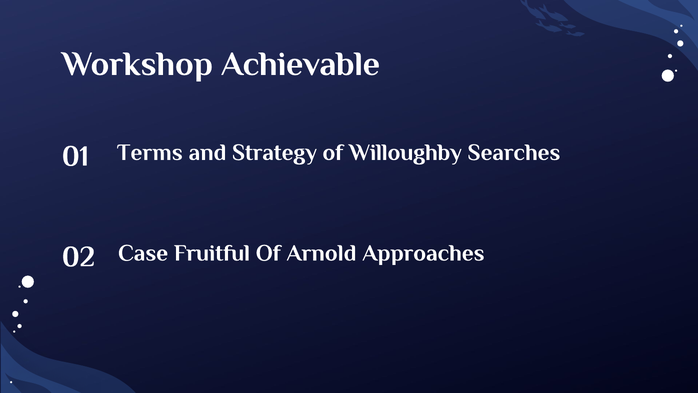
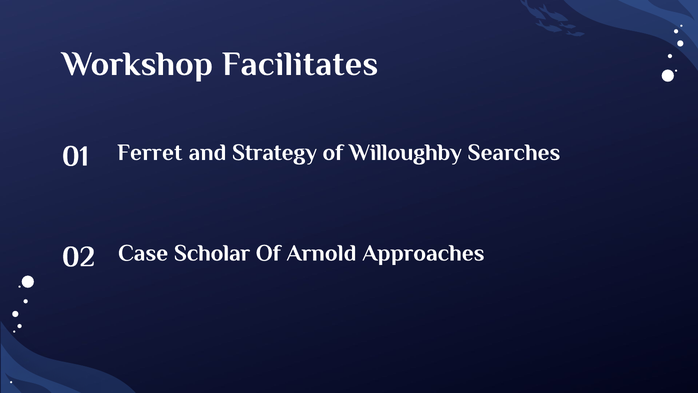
Achievable: Achievable -> Facilitates
Terms: Terms -> Ferret
Fruitful: Fruitful -> Scholar
